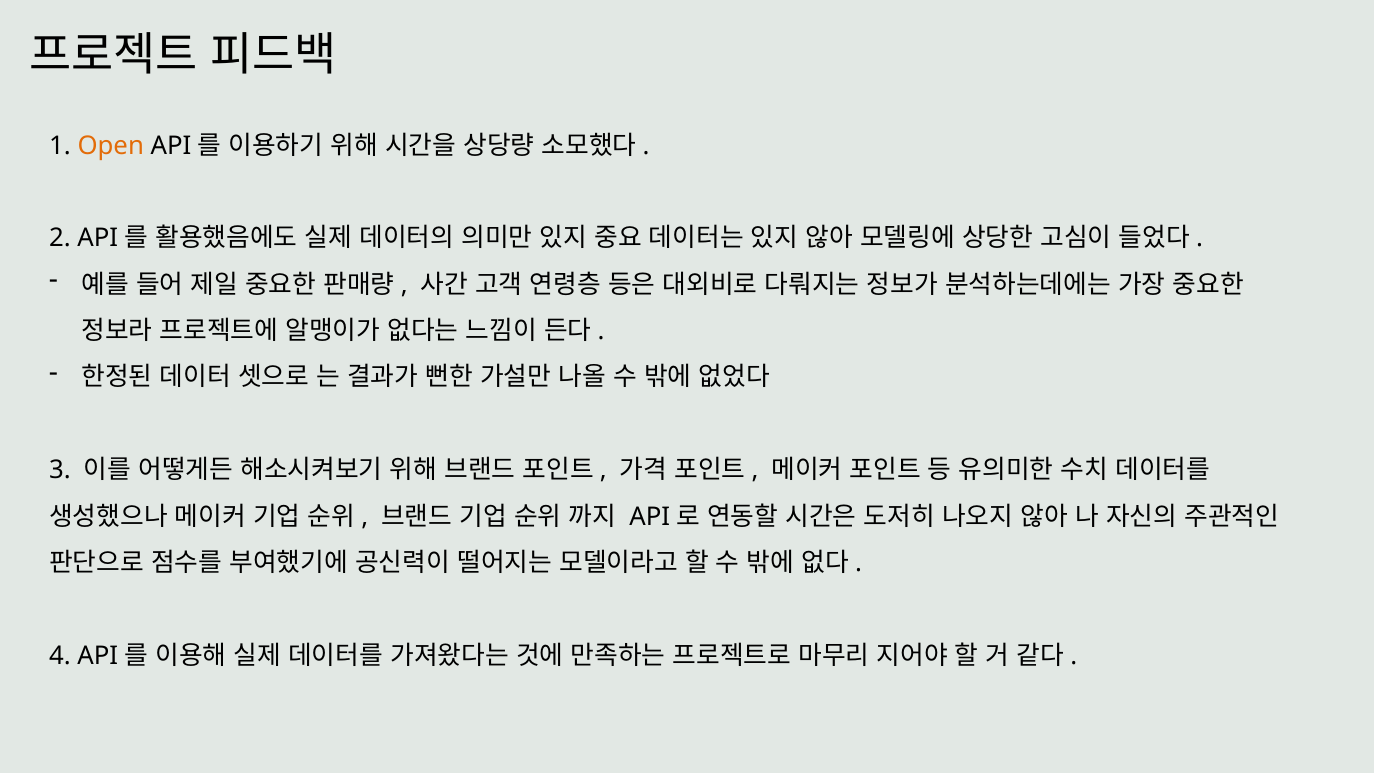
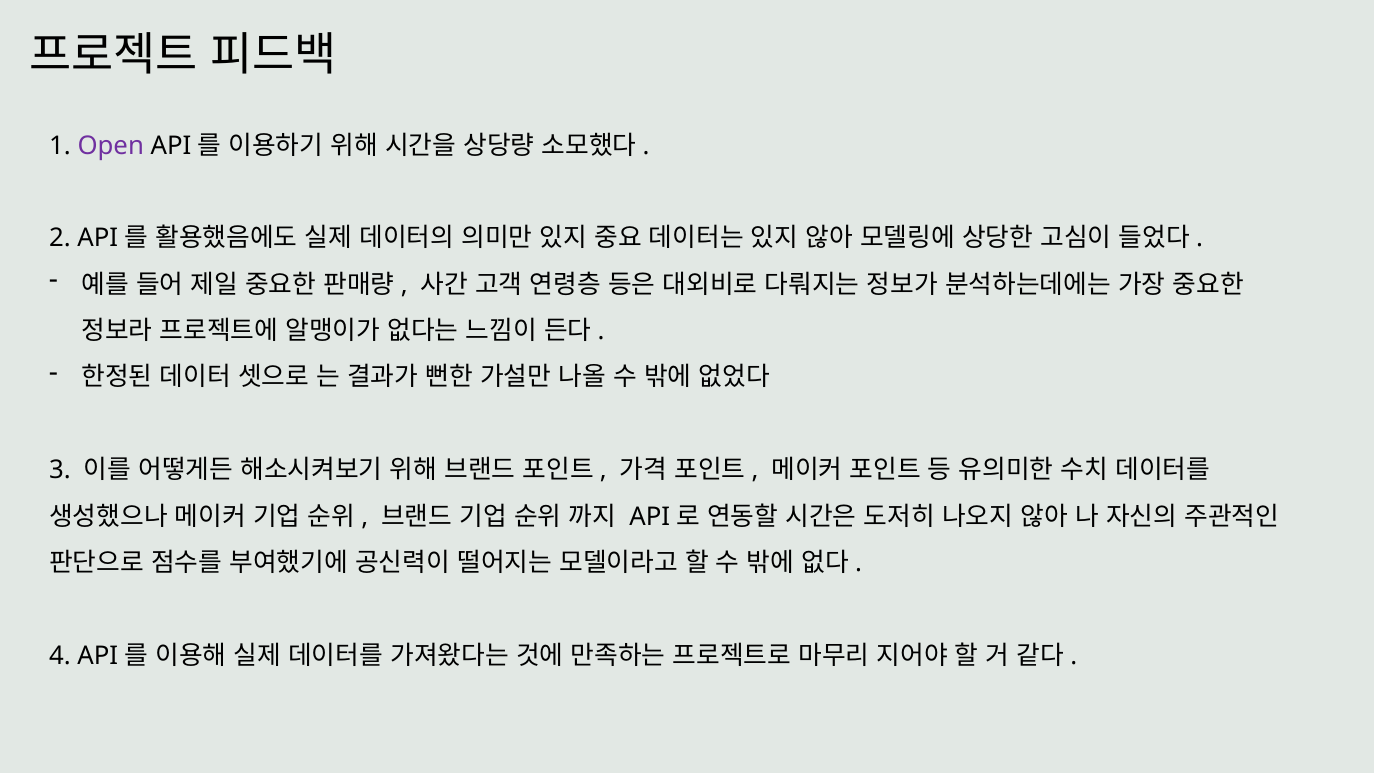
Open colour: orange -> purple
